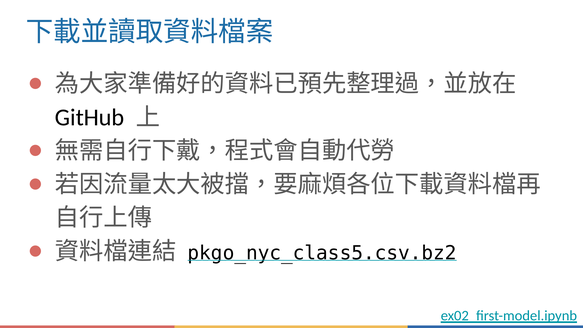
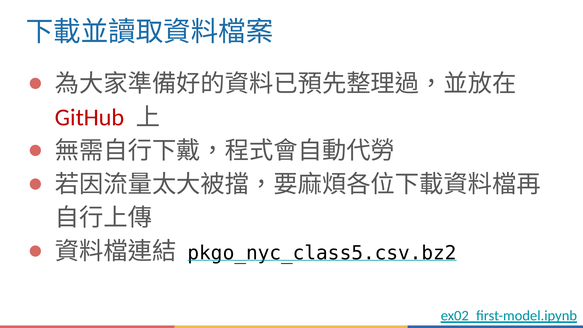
GitHub colour: black -> red
